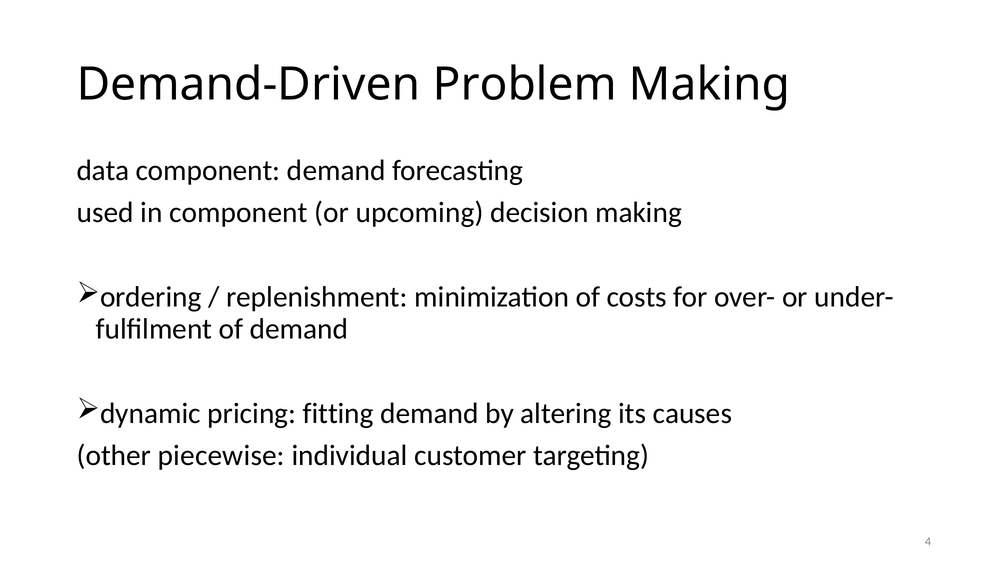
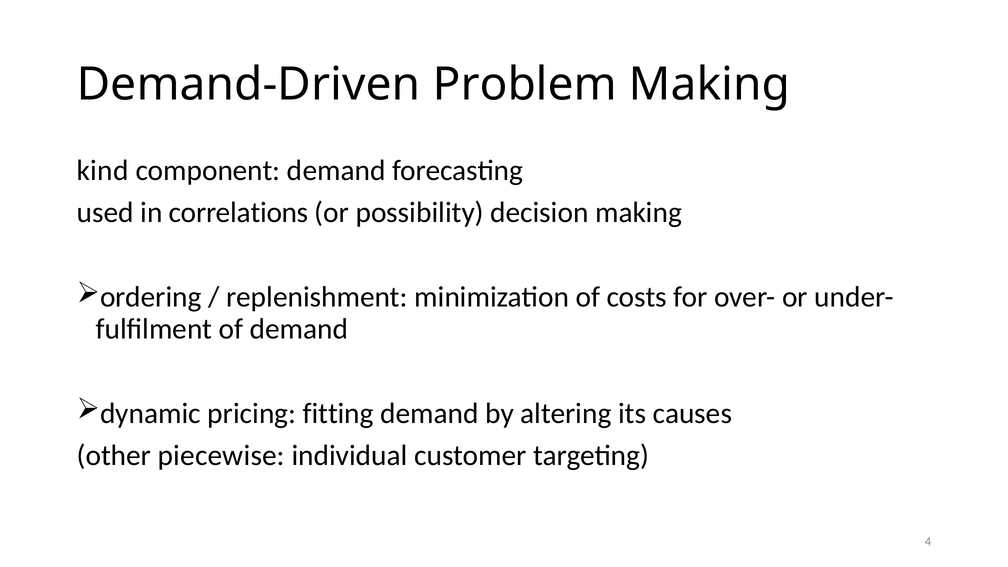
data: data -> kind
in component: component -> correlations
upcoming: upcoming -> possibility
